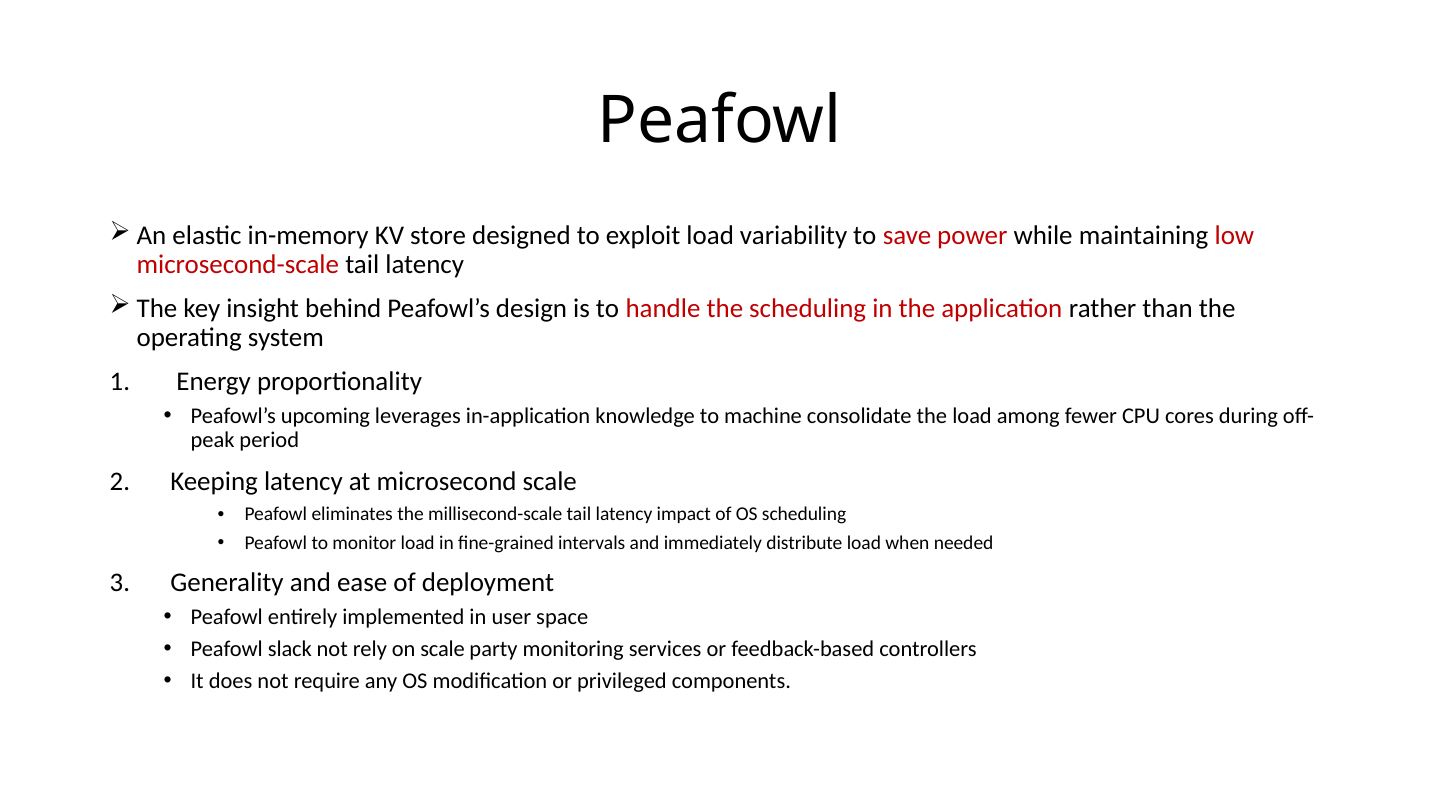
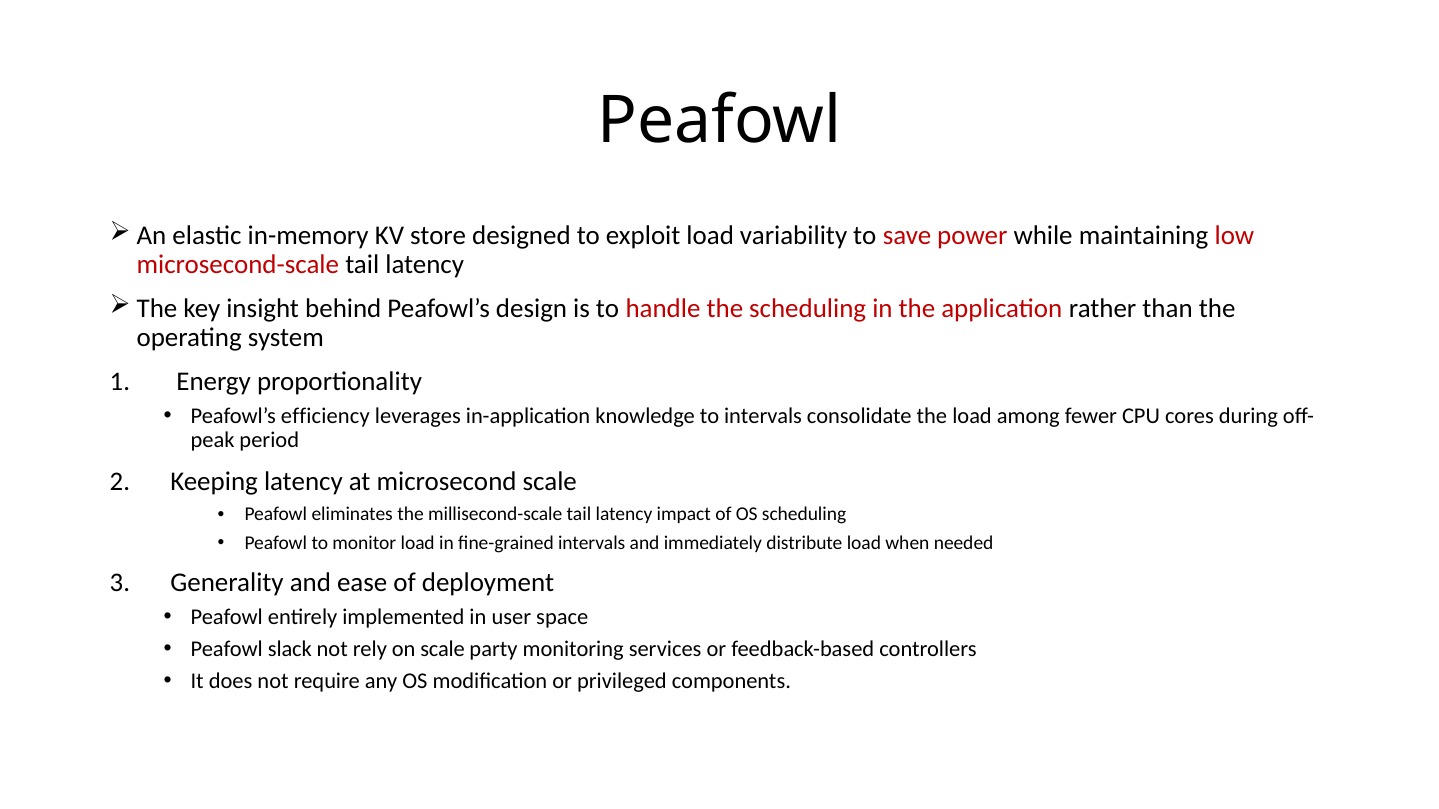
upcoming: upcoming -> efficiency
to machine: machine -> intervals
